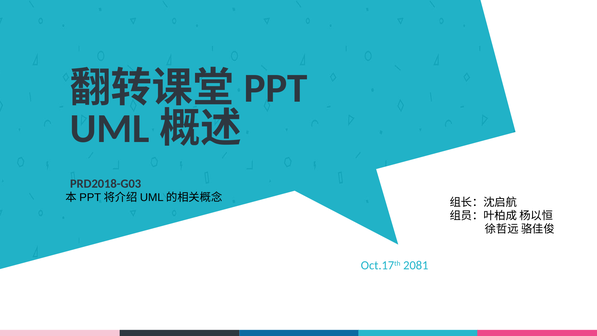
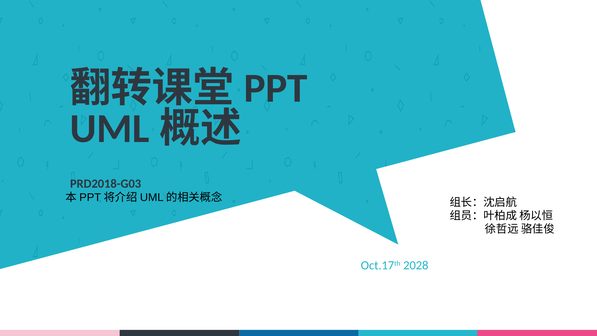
2081: 2081 -> 2028
